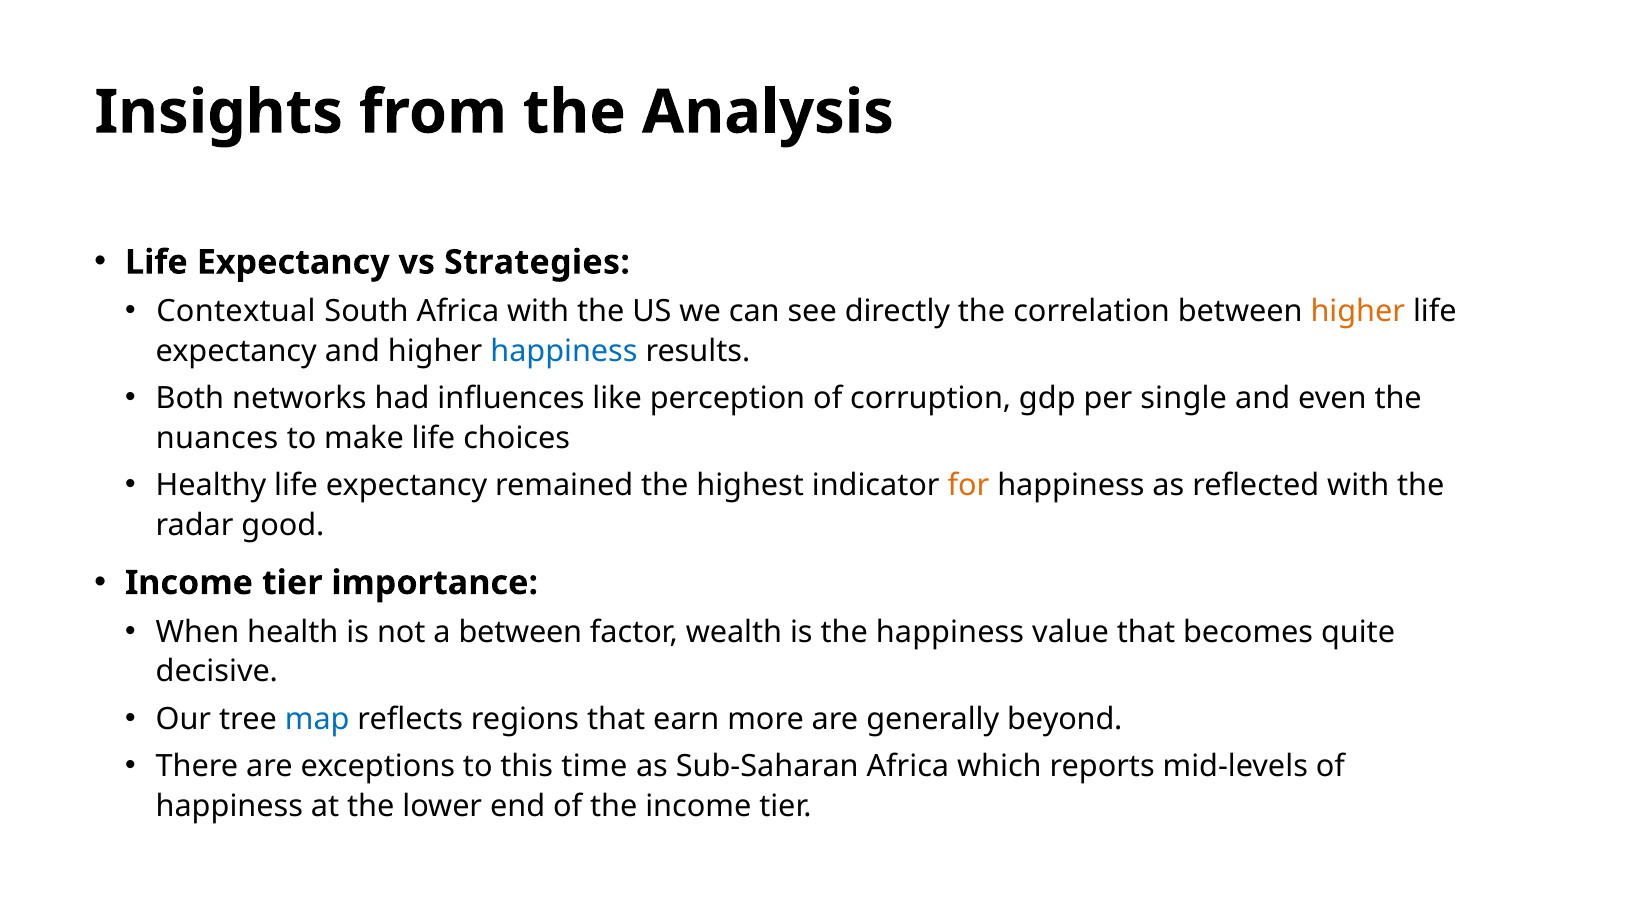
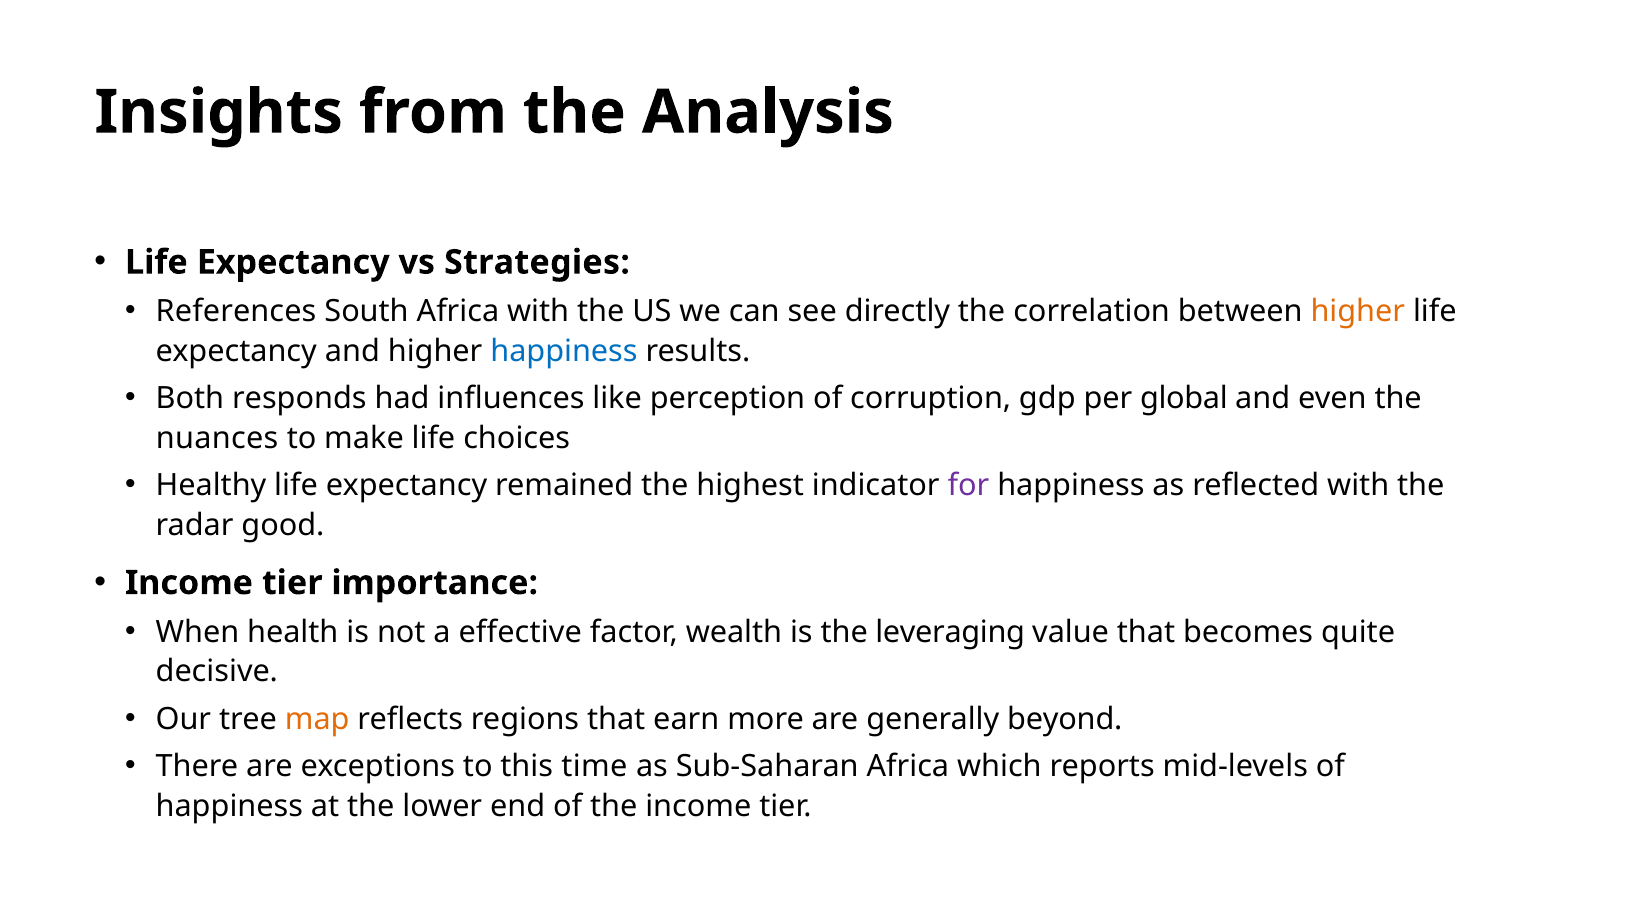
Contextual: Contextual -> References
networks: networks -> responds
single: single -> global
for colour: orange -> purple
a between: between -> effective
the happiness: happiness -> leveraging
map colour: blue -> orange
